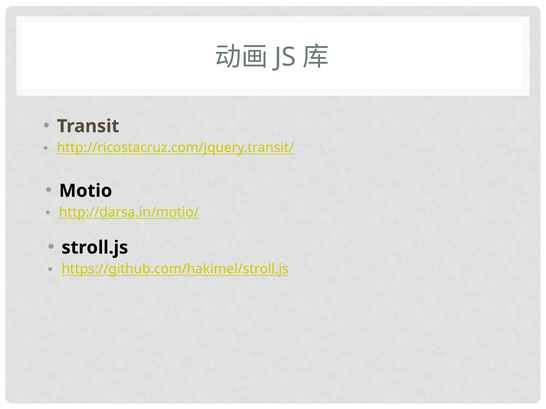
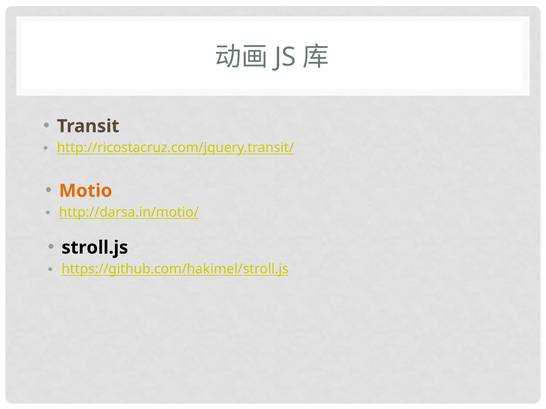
Motio colour: black -> orange
